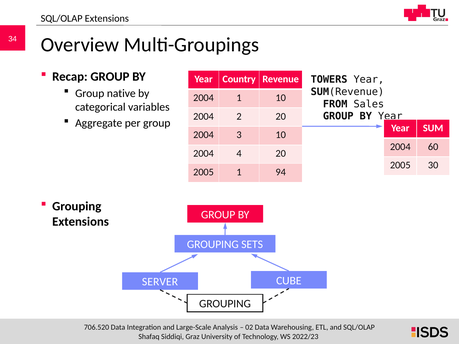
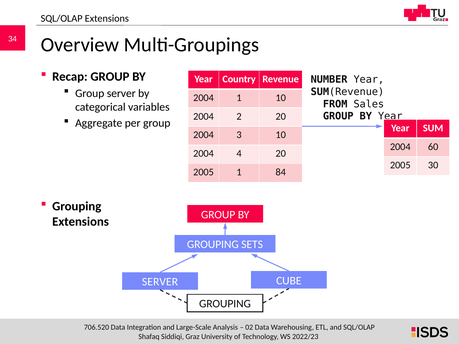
TOWERS: TOWERS -> NUMBER
Group native: native -> server
94: 94 -> 84
